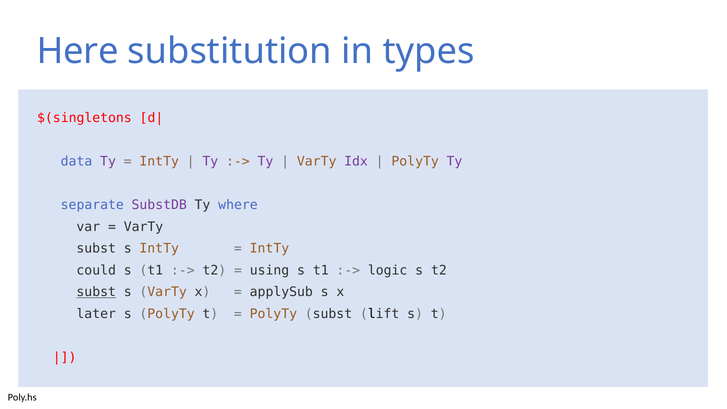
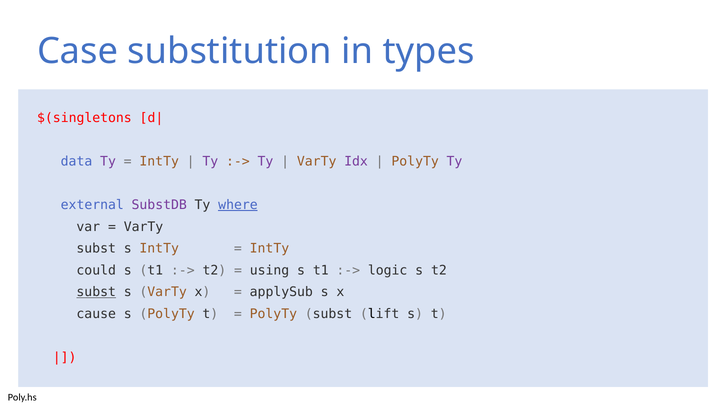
Here: Here -> Case
separate: separate -> external
where underline: none -> present
later: later -> cause
